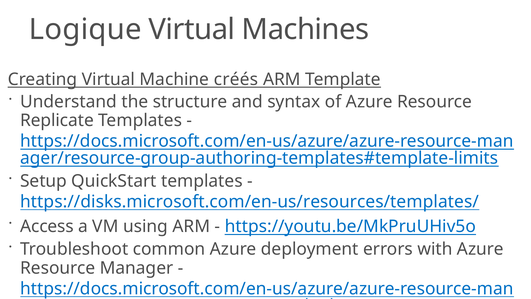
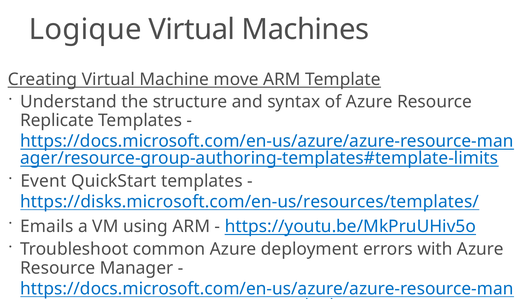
créés: créés -> move
Setup: Setup -> Event
Access: Access -> Emails
